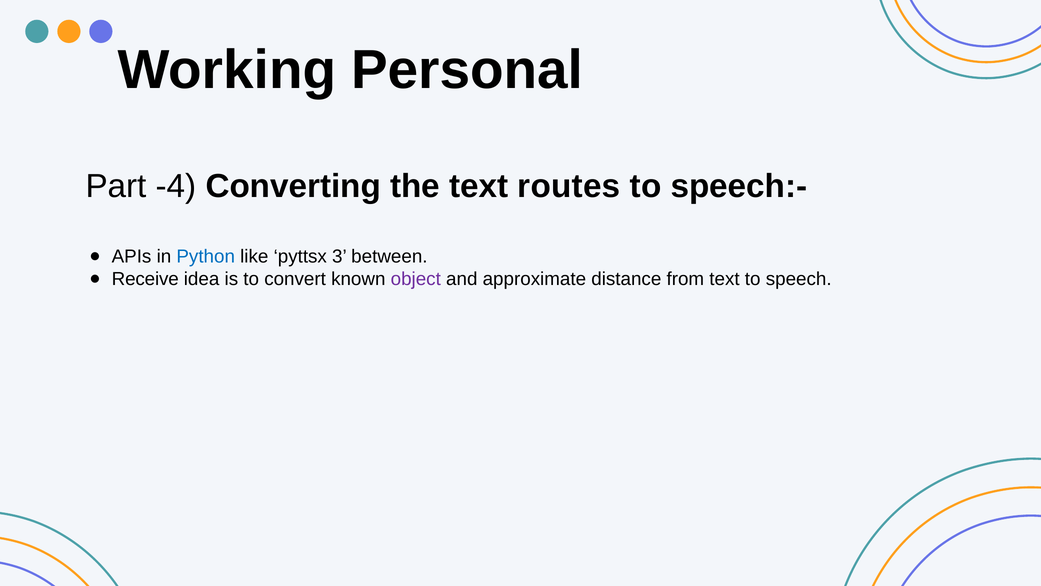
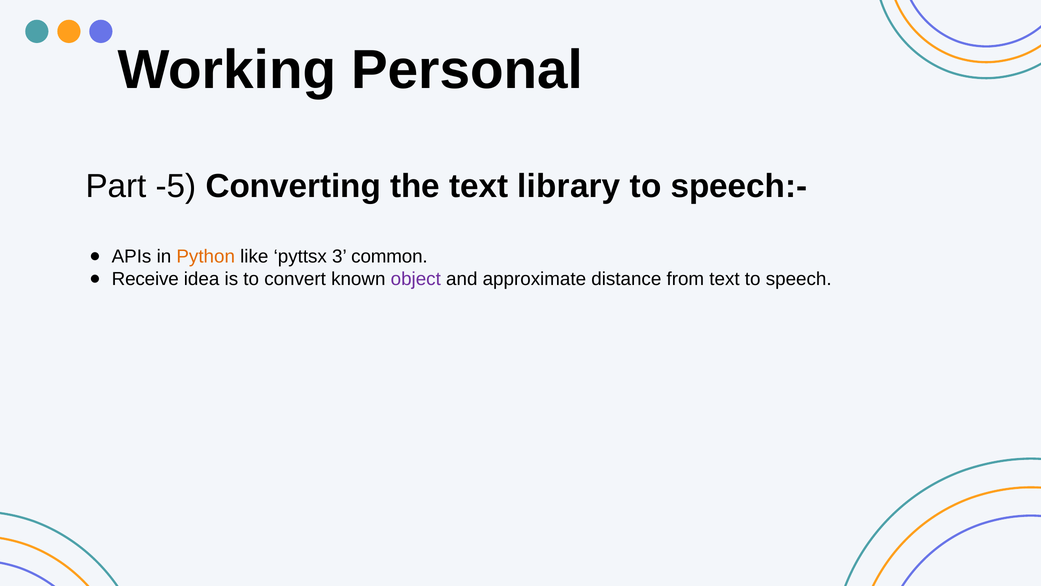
-4: -4 -> -5
routes: routes -> library
Python colour: blue -> orange
between: between -> common
